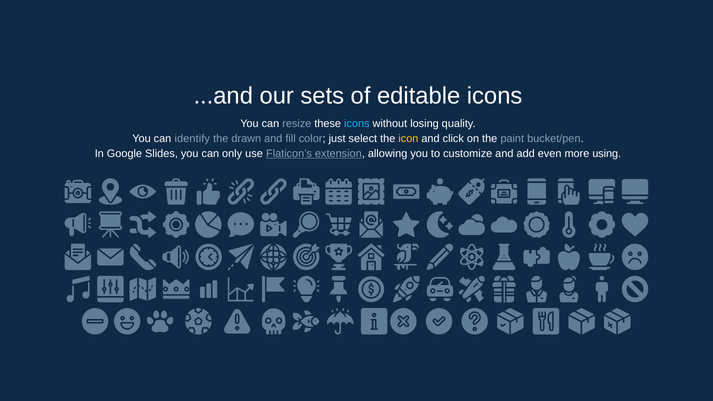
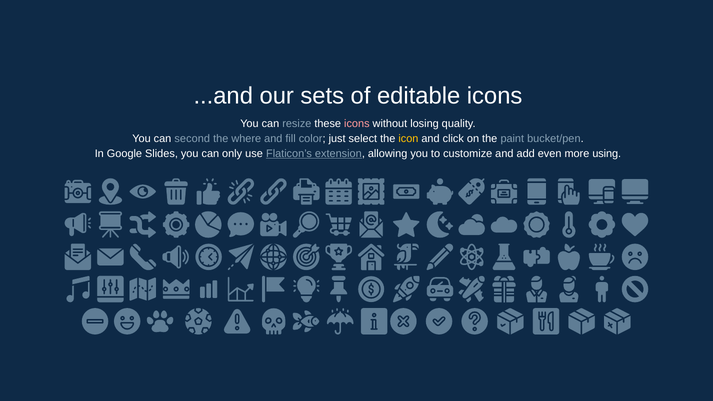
icons at (357, 124) colour: light blue -> pink
identify: identify -> second
drawn: drawn -> where
